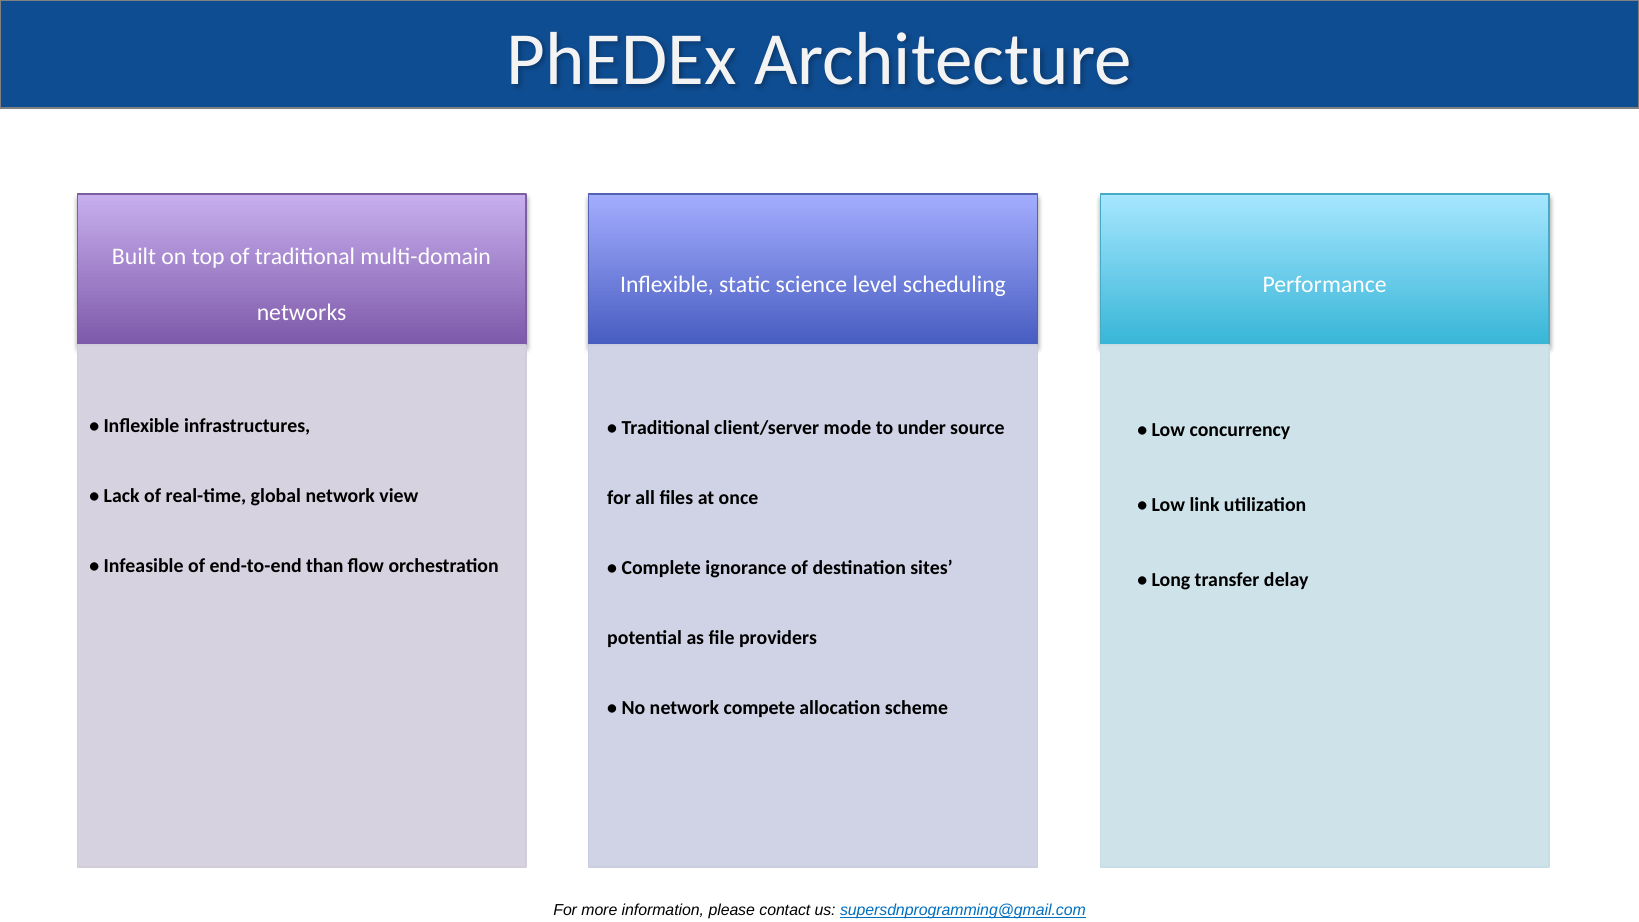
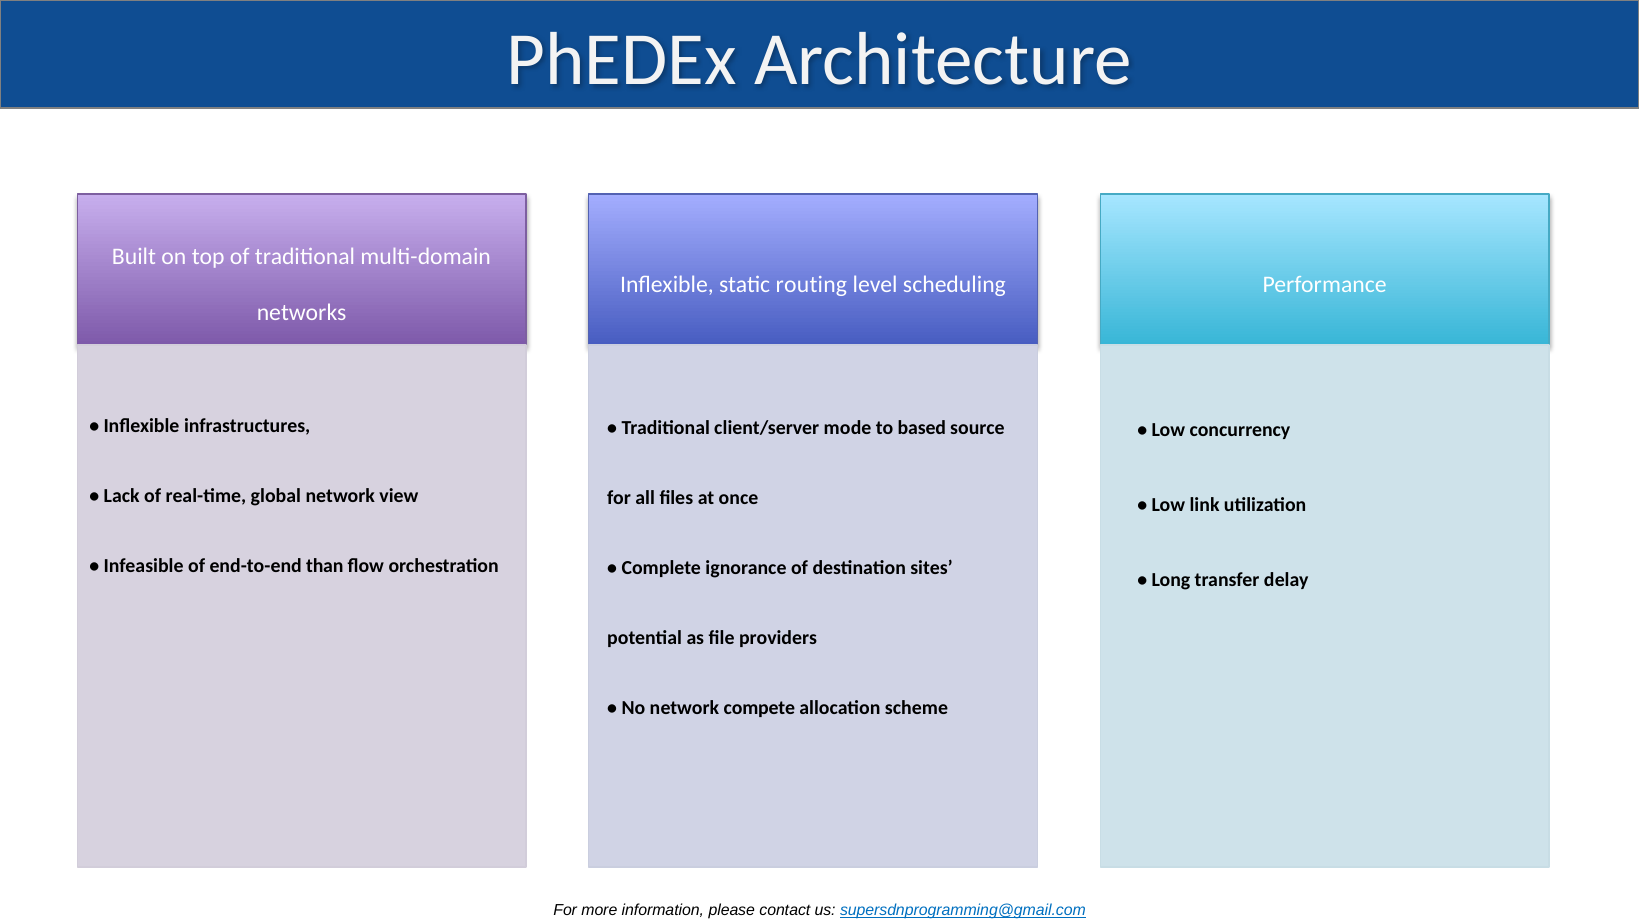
science: science -> routing
under: under -> based
